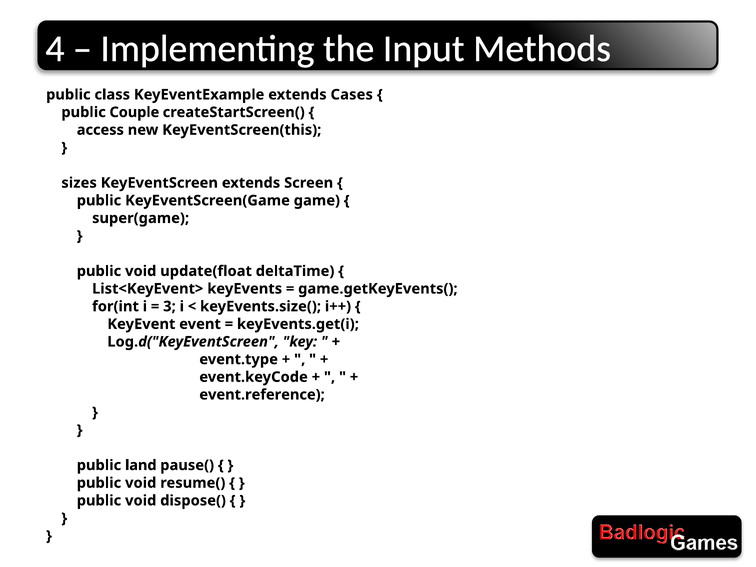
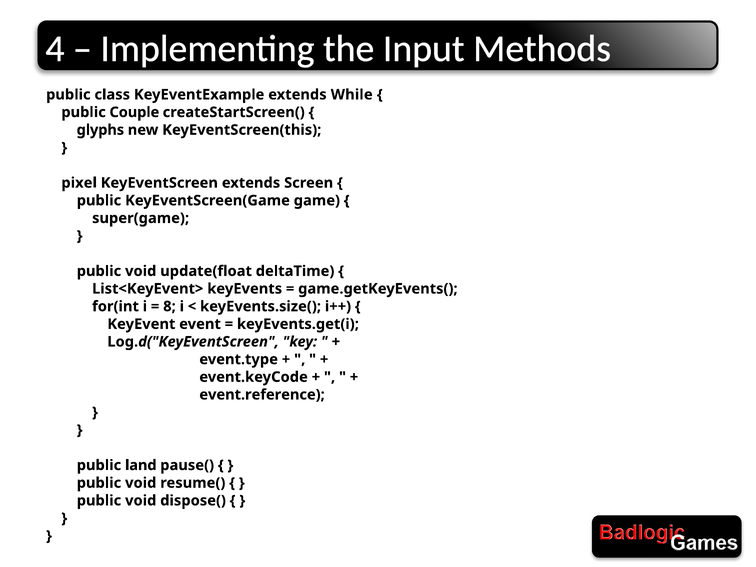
Cases: Cases -> While
access: access -> glyphs
sizes: sizes -> pixel
3: 3 -> 8
